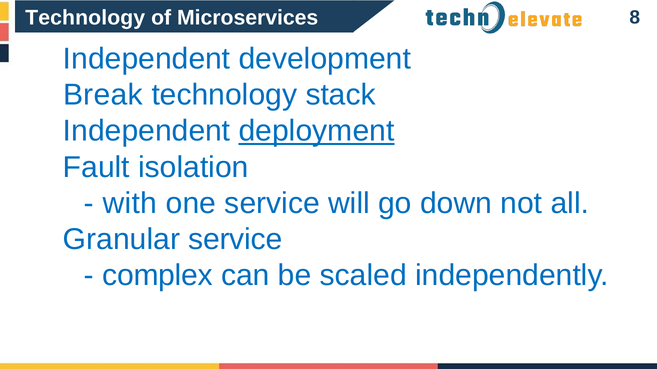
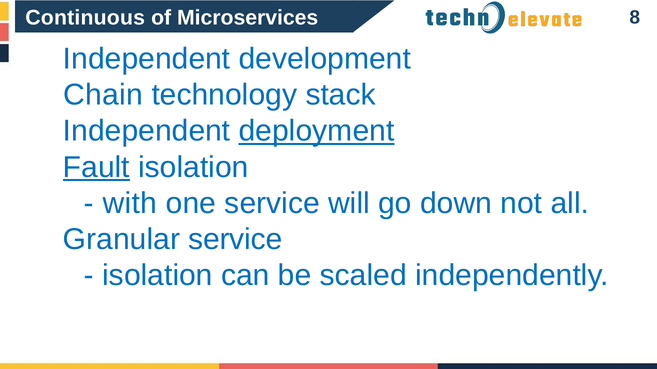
Technology at (85, 18): Technology -> Continuous
Break: Break -> Chain
Fault underline: none -> present
complex at (158, 276): complex -> isolation
